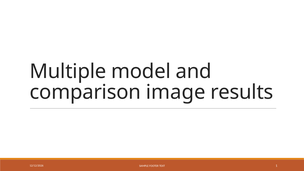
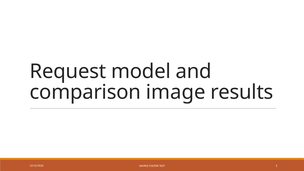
Multiple: Multiple -> Request
